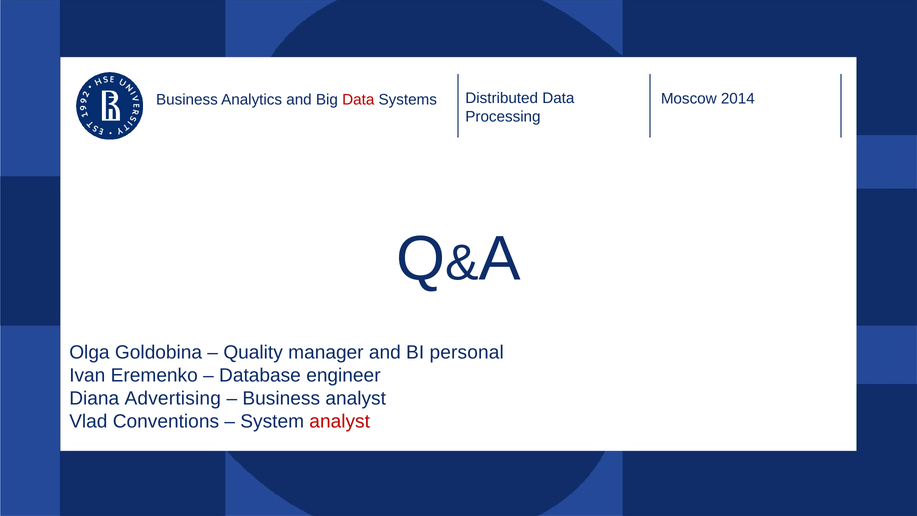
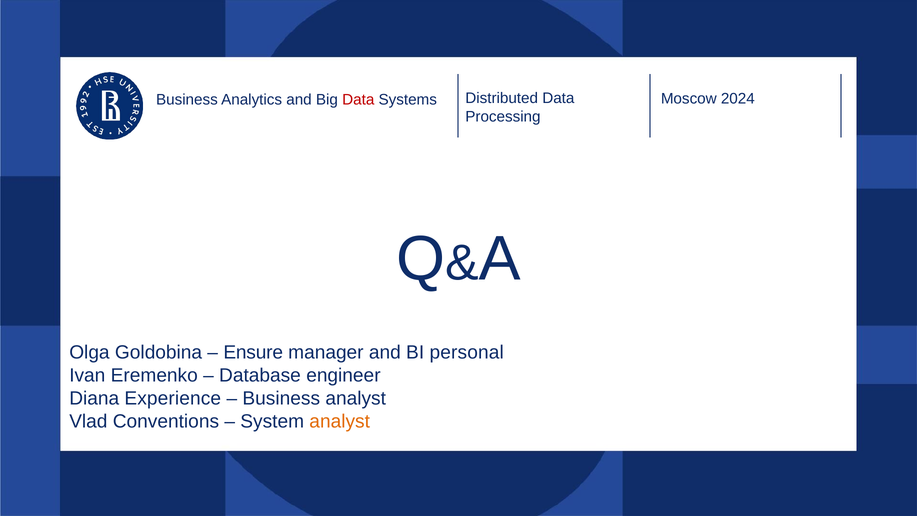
2014: 2014 -> 2024
Quality: Quality -> Ensure
Advertising: Advertising -> Experience
analyst at (340, 421) colour: red -> orange
